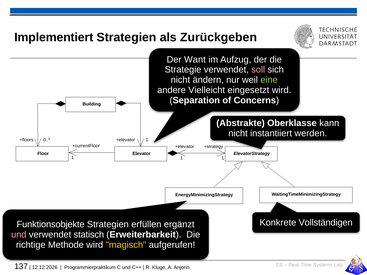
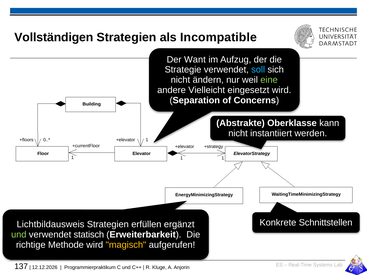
Implementiert: Implementiert -> Vollständigen
Zurückgeben: Zurückgeben -> Incompatible
soll colour: pink -> light blue
Vollständigen: Vollständigen -> Schnittstellen
Funktionsobjekte: Funktionsobjekte -> Lichtbildausweis
und at (19, 235) colour: pink -> light green
